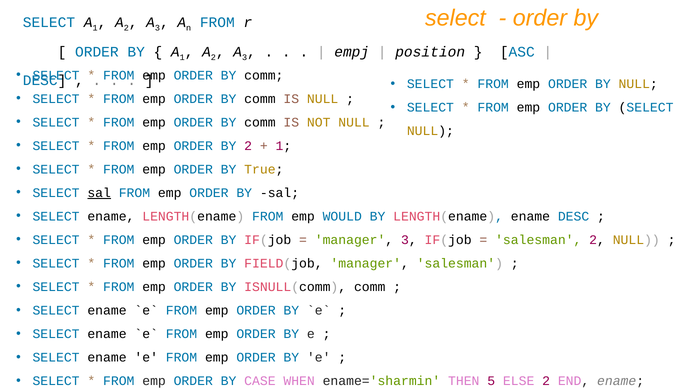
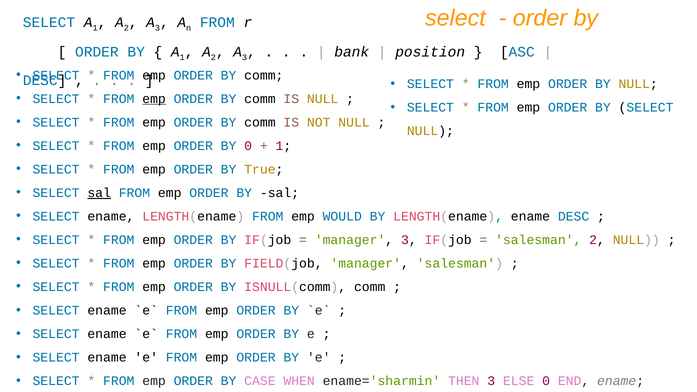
empj: empj -> bank
emp at (154, 99) underline: none -> present
BY 2: 2 -> 0
THEN 5: 5 -> 3
ELSE 2: 2 -> 0
